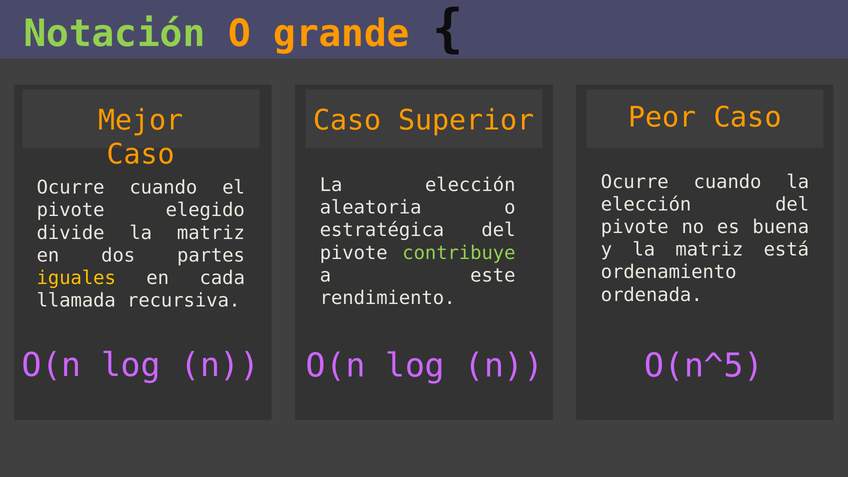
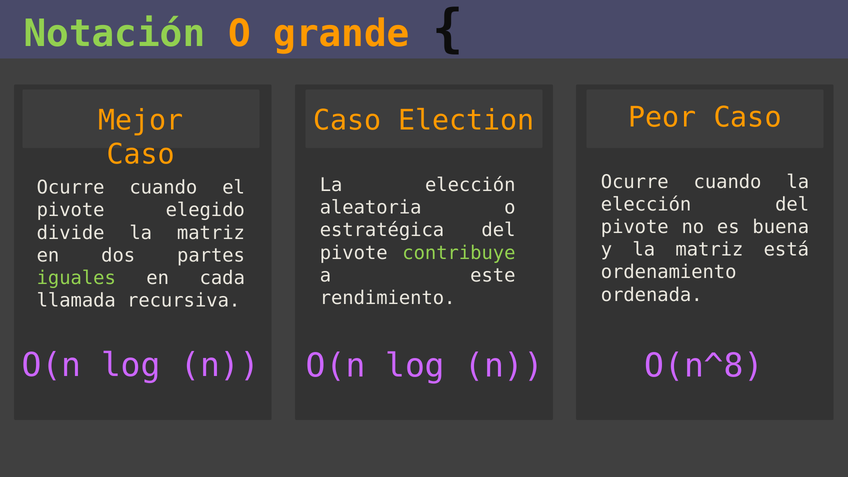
Superior: Superior -> Election
iguales colour: yellow -> light green
O(n^5: O(n^5 -> O(n^8
